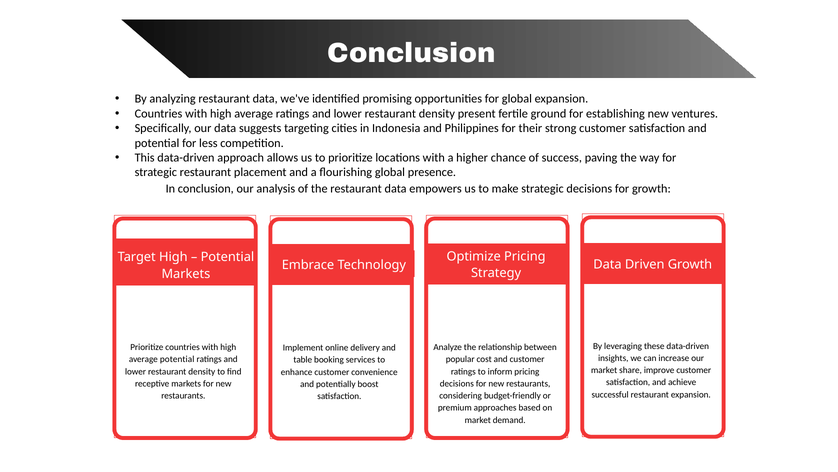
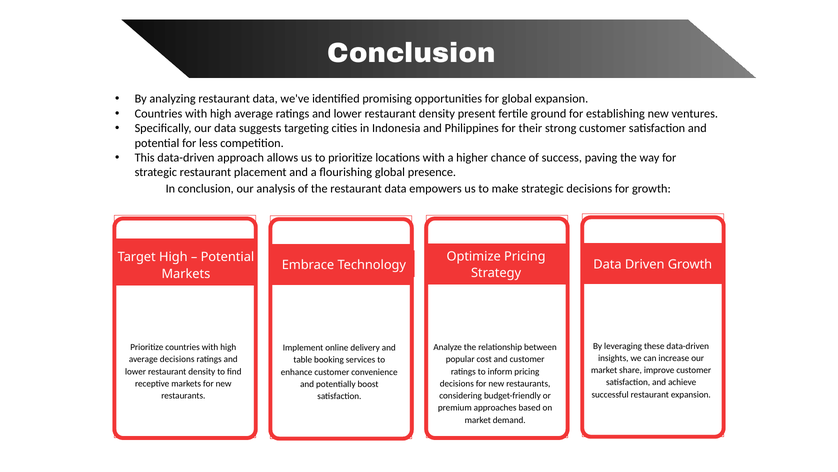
average potential: potential -> decisions
